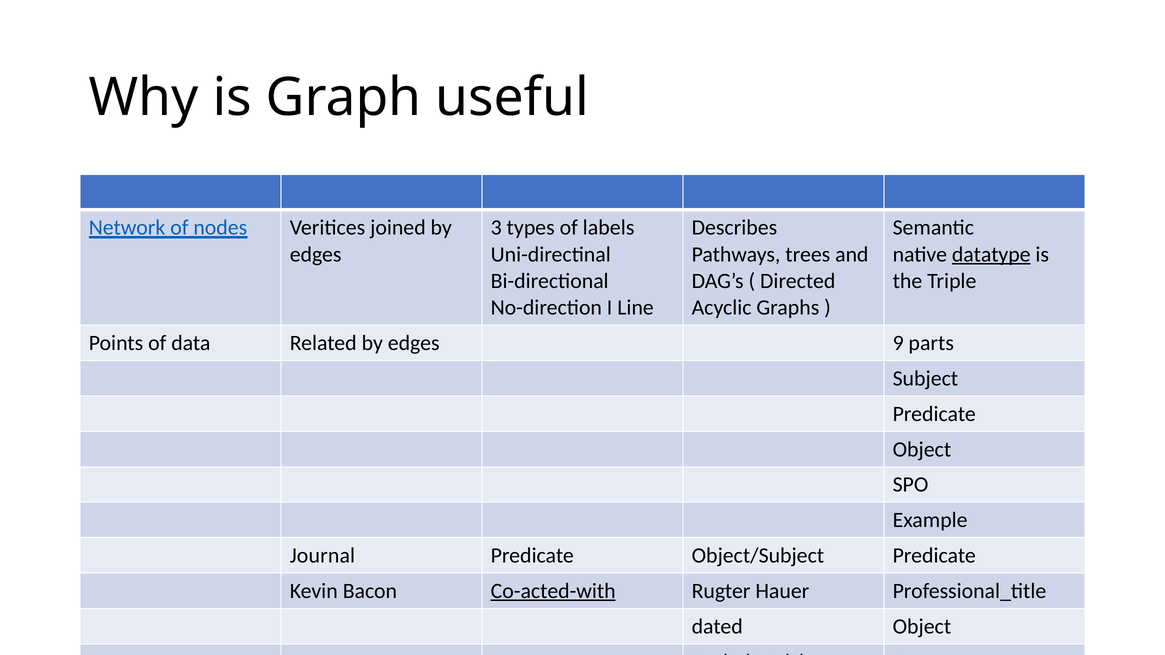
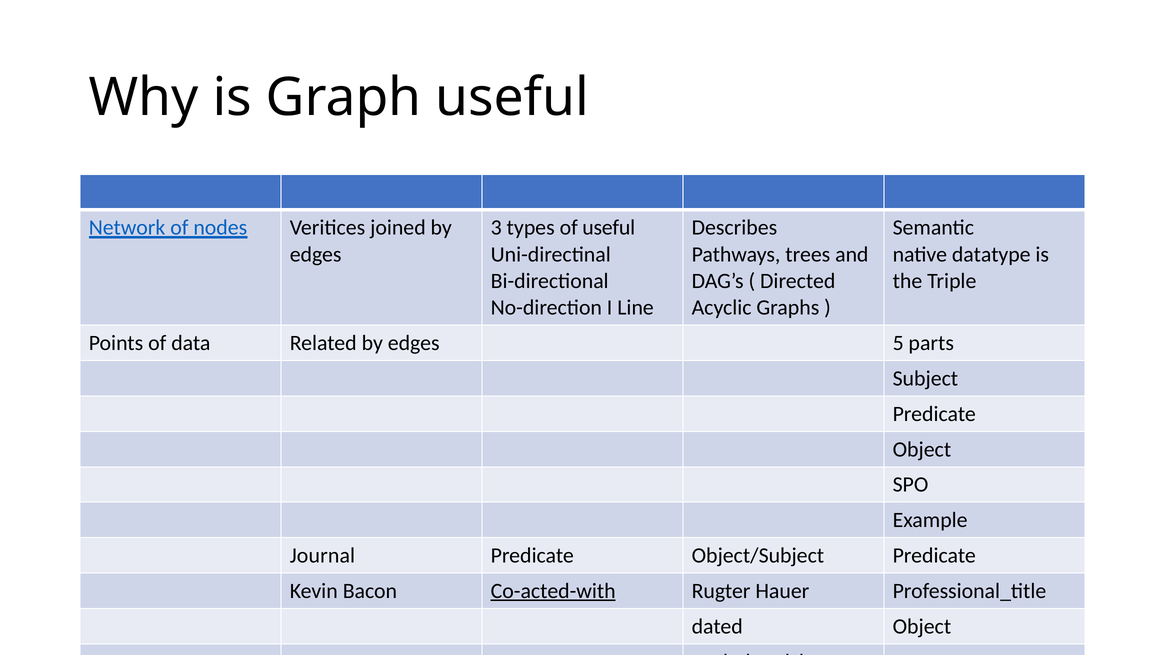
of labels: labels -> useful
datatype underline: present -> none
9: 9 -> 5
